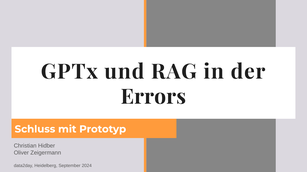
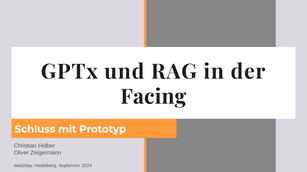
Errors: Errors -> Facing
